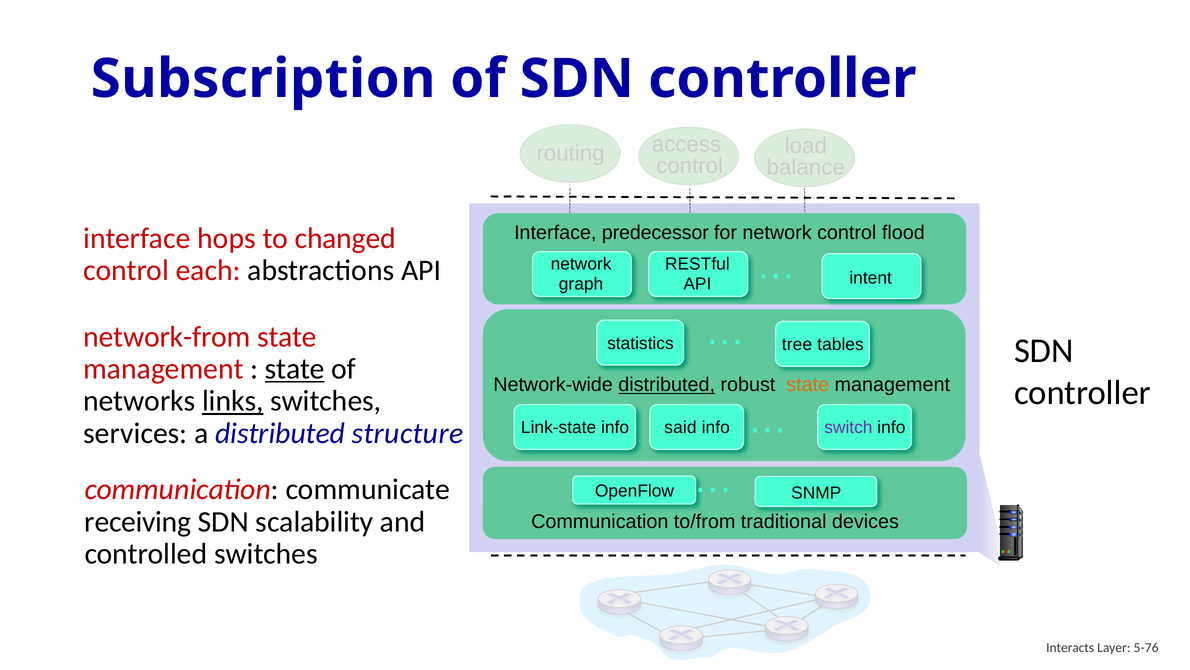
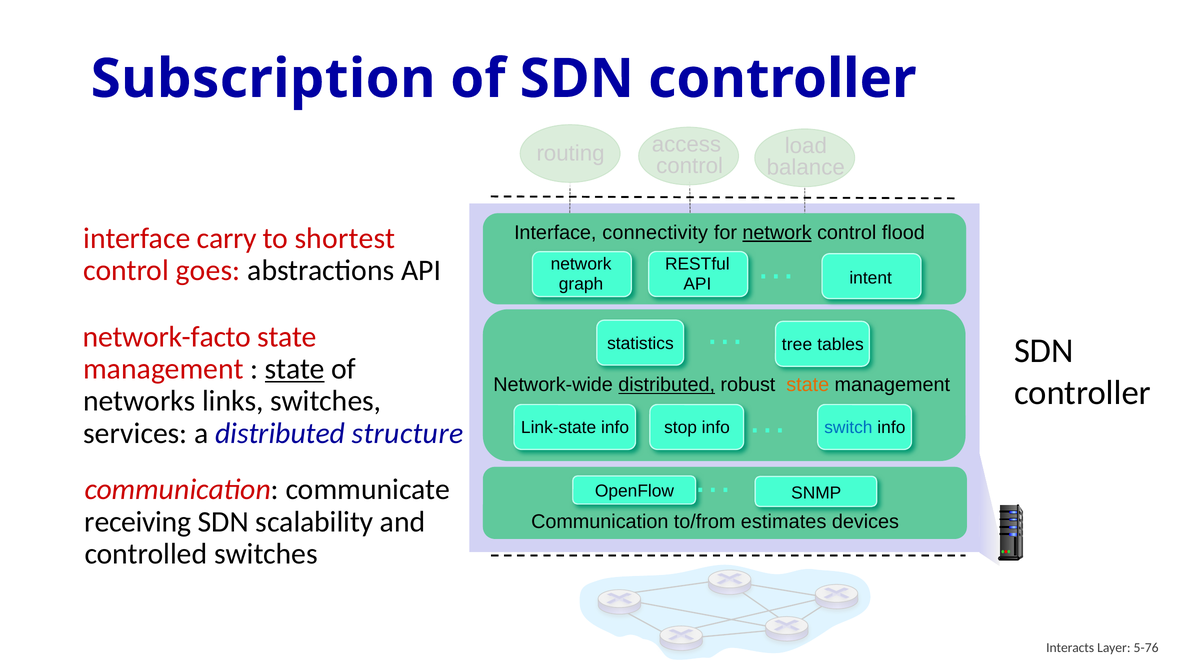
predecessor: predecessor -> connectivity
network at (777, 233) underline: none -> present
hops: hops -> carry
changed: changed -> shortest
each: each -> goes
network-from: network-from -> network-facto
links underline: present -> none
said: said -> stop
switch colour: purple -> blue
traditional: traditional -> estimates
